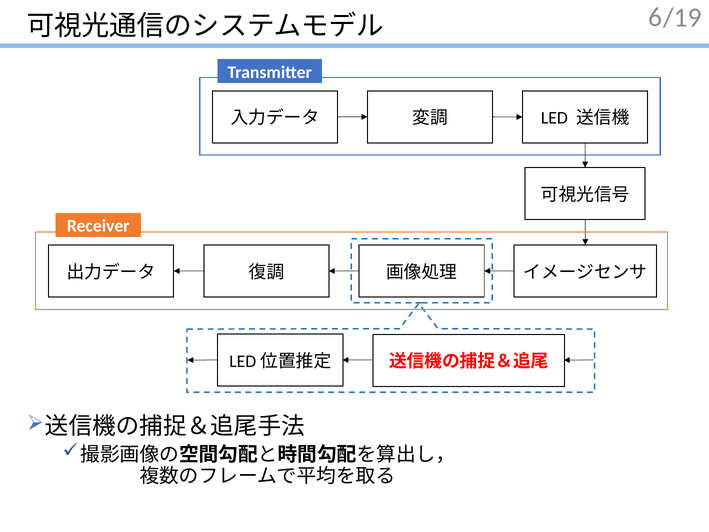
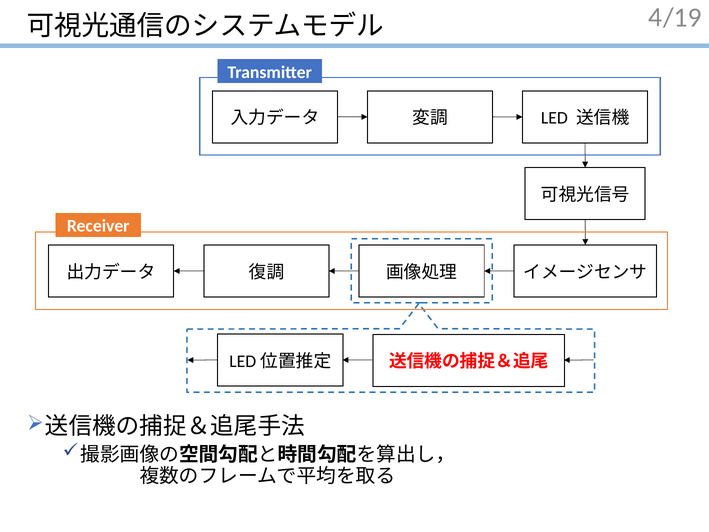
6: 6 -> 4
